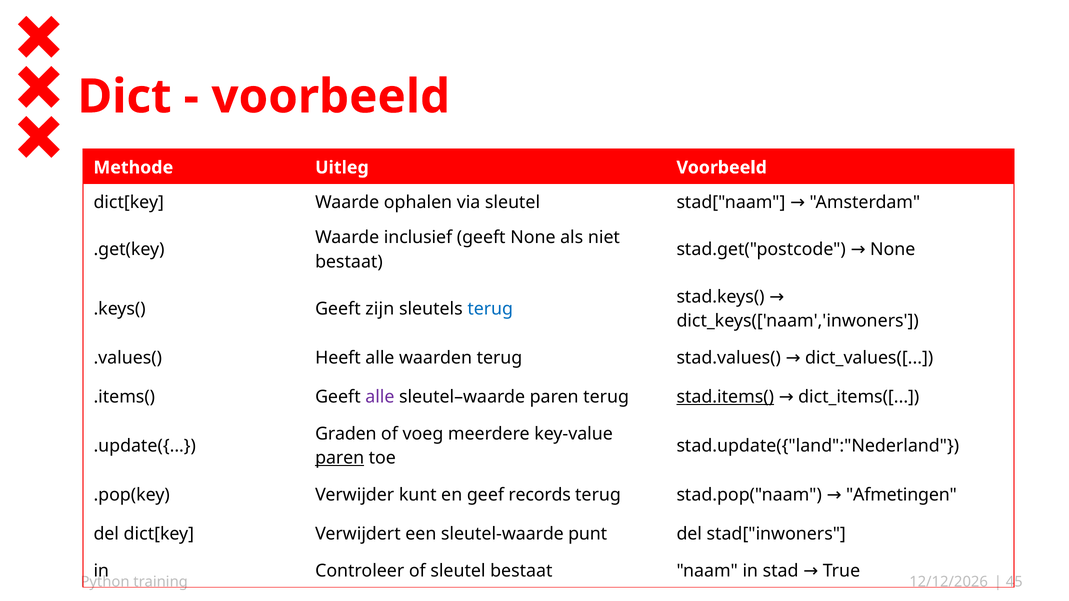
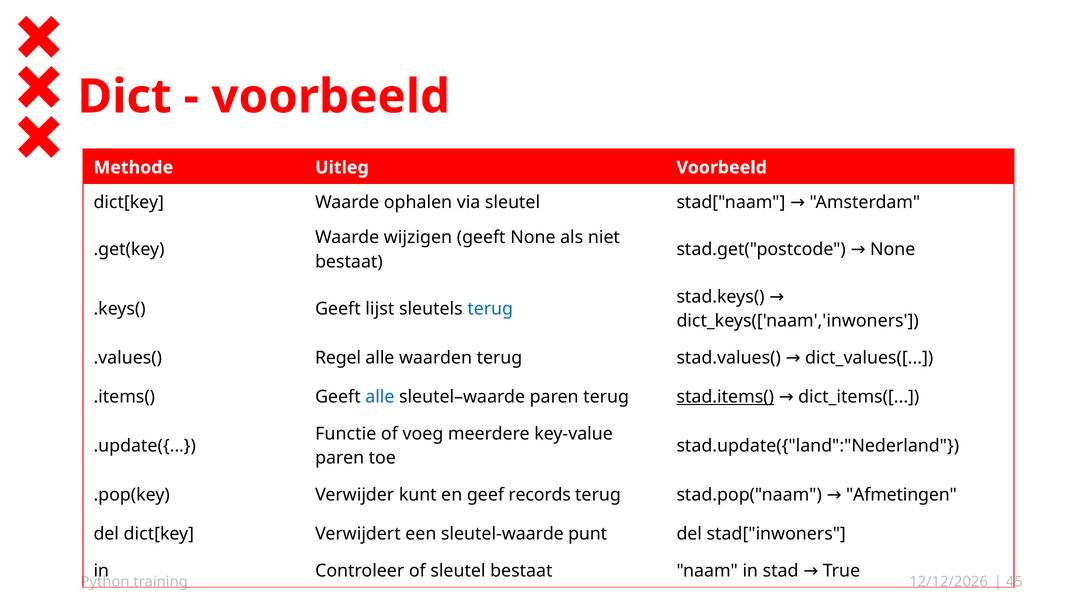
inclusief: inclusief -> wijzigen
zijn: zijn -> lijst
Heeft: Heeft -> Regel
alle at (380, 397) colour: purple -> blue
Graden: Graden -> Functie
paren at (340, 458) underline: present -> none
